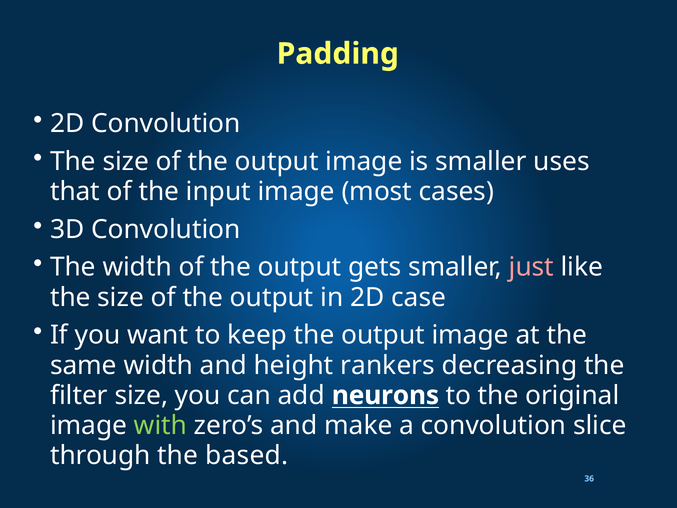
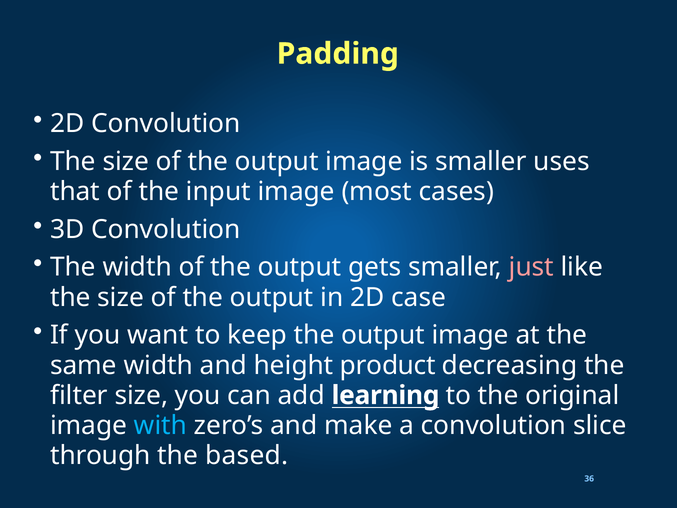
rankers: rankers -> product
neurons: neurons -> learning
with colour: light green -> light blue
